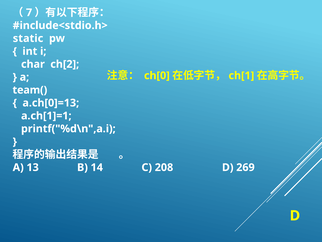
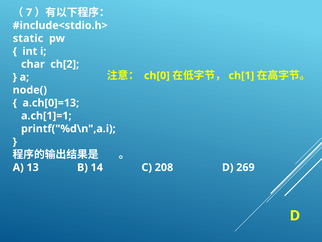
team(: team( -> node(
